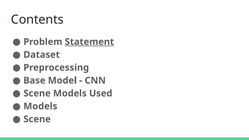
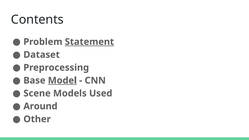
Model underline: none -> present
Models at (40, 106): Models -> Around
Scene at (37, 119): Scene -> Other
